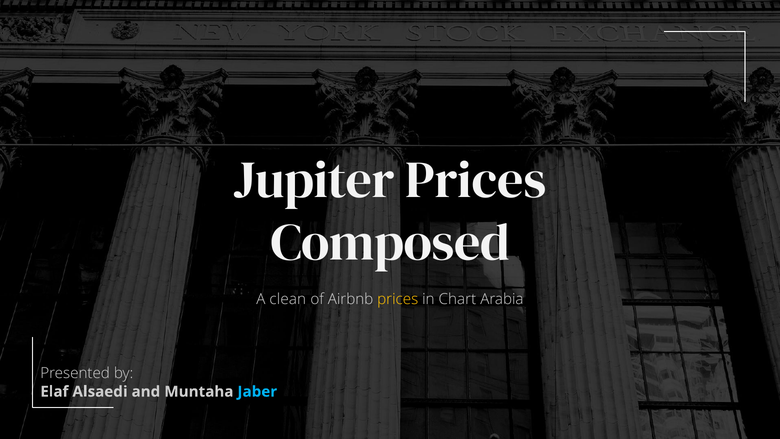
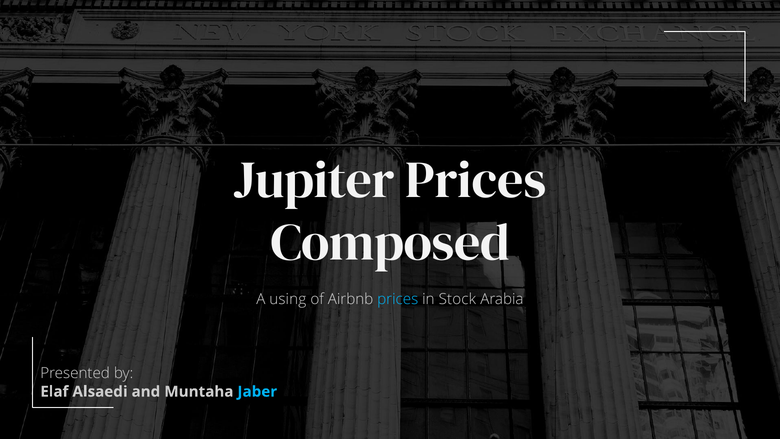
clean: clean -> using
prices at (398, 299) colour: yellow -> light blue
Chart: Chart -> Stock
